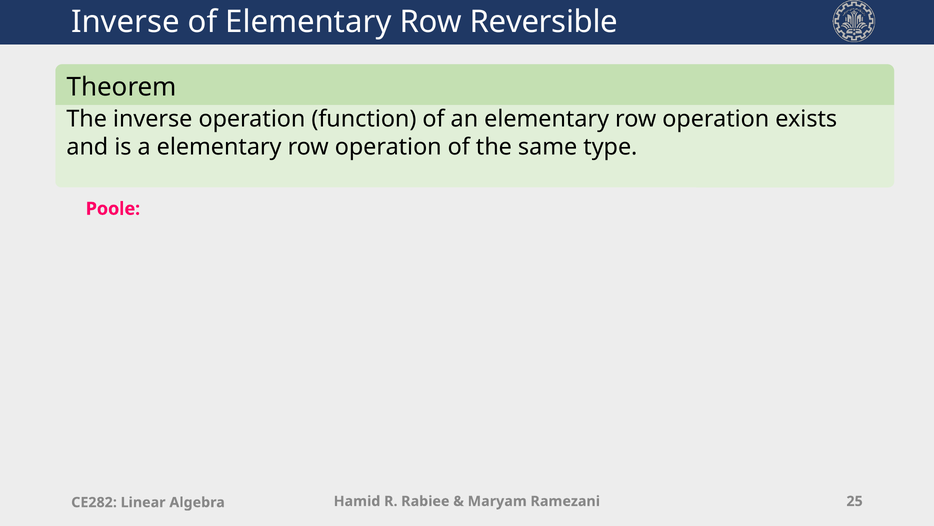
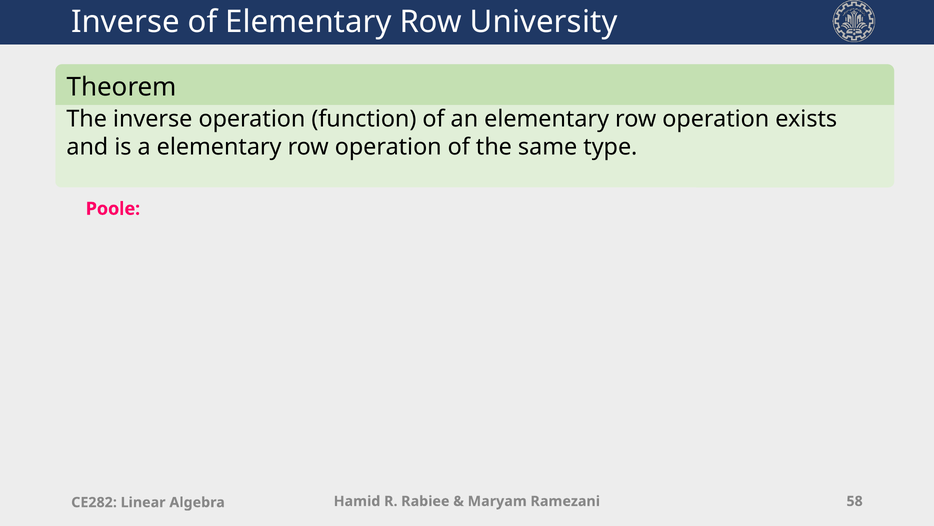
Reversible: Reversible -> University
25: 25 -> 58
